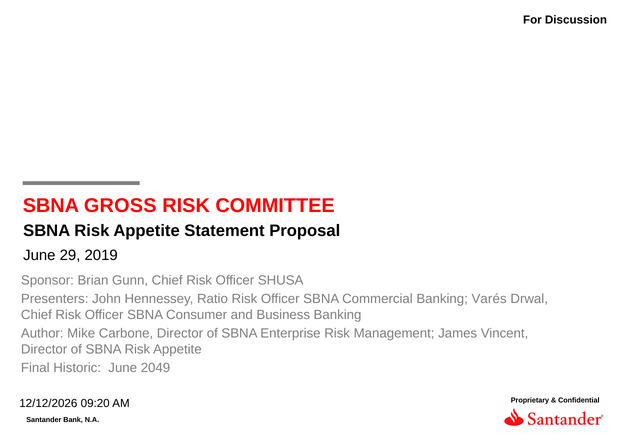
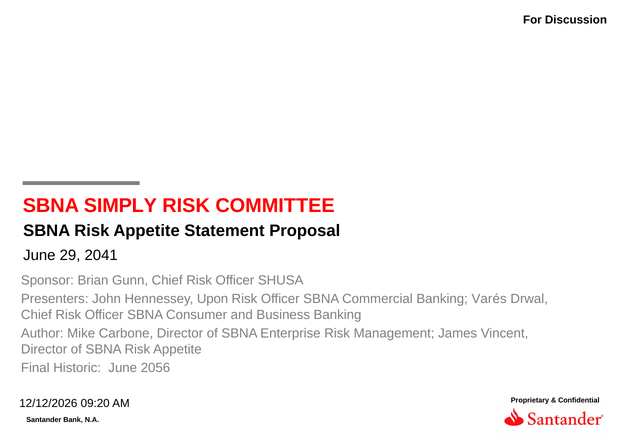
GROSS: GROSS -> SIMPLY
2019: 2019 -> 2041
Ratio: Ratio -> Upon
2049: 2049 -> 2056
